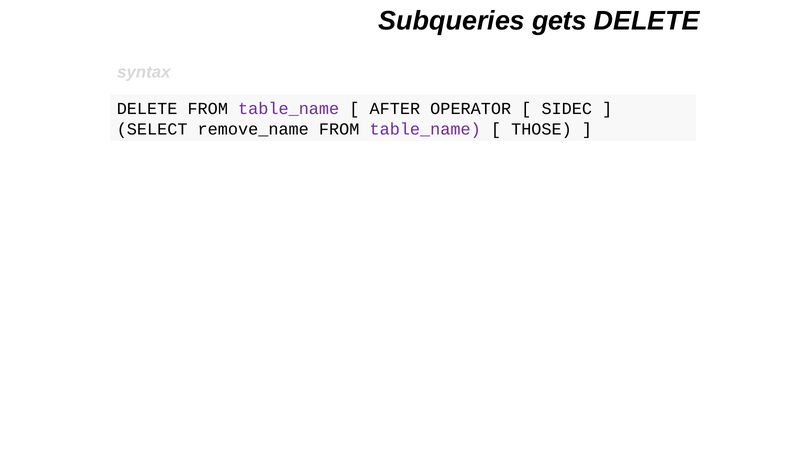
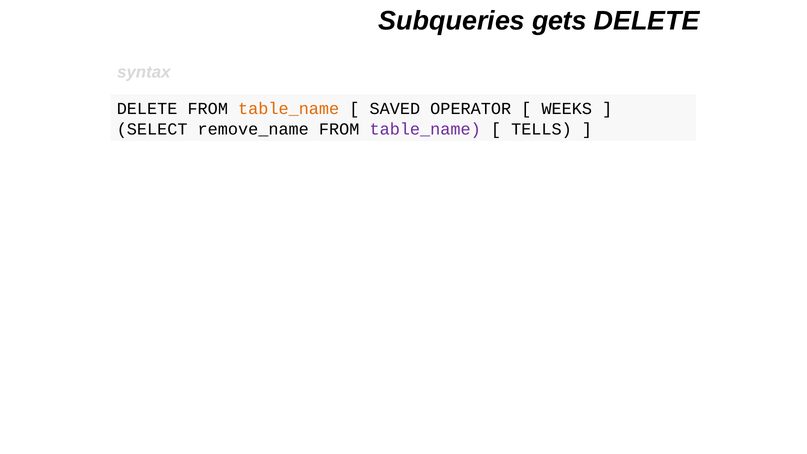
table_name at (289, 109) colour: purple -> orange
AFTER: AFTER -> SAVED
SIDEC: SIDEC -> WEEKS
THOSE: THOSE -> TELLS
